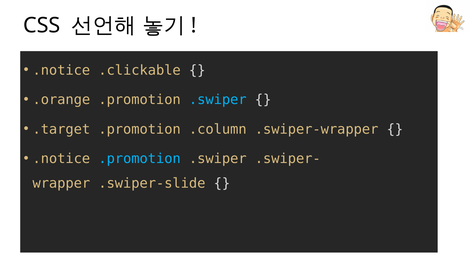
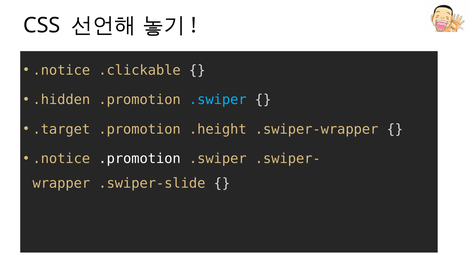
.orange: .orange -> .hidden
.column: .column -> .height
.promotion at (140, 159) colour: light blue -> white
